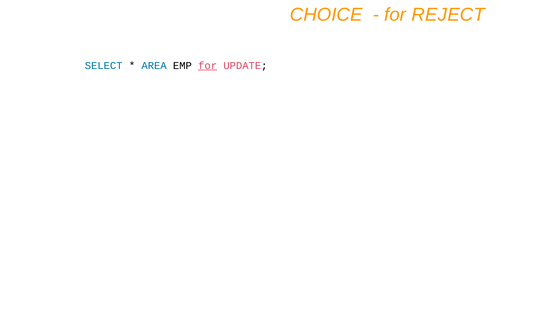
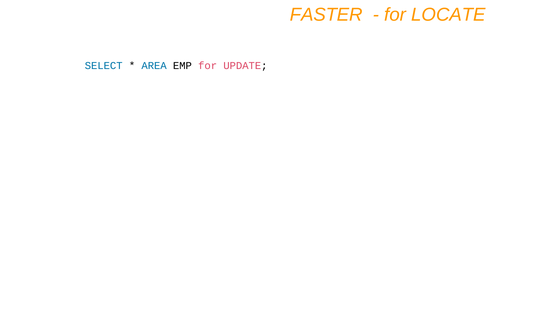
CHOICE: CHOICE -> FASTER
REJECT: REJECT -> LOCATE
for at (208, 66) underline: present -> none
